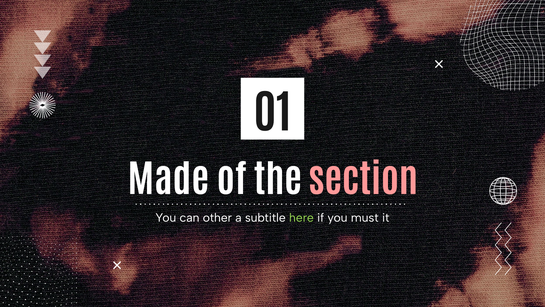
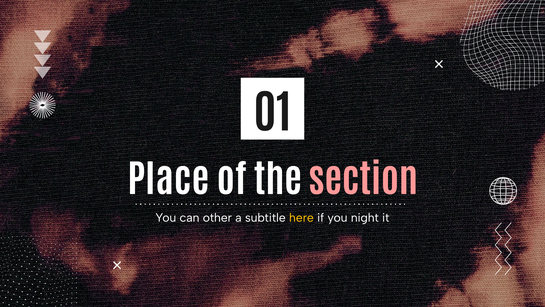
Made: Made -> Place
here colour: light green -> yellow
must: must -> night
